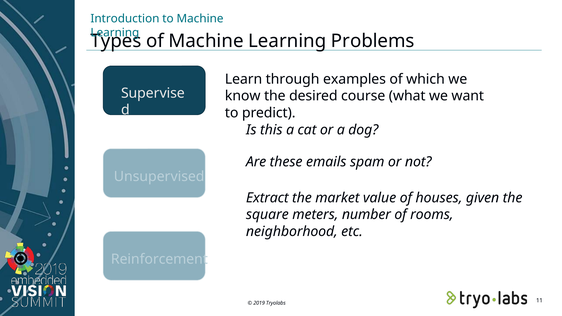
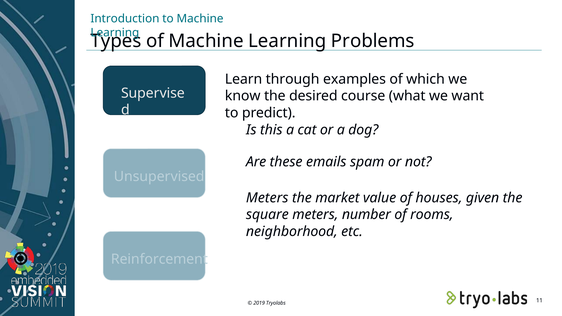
Extract at (267, 198): Extract -> Meters
